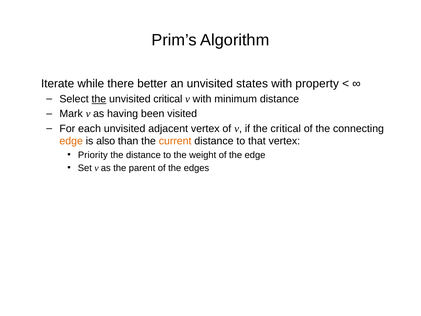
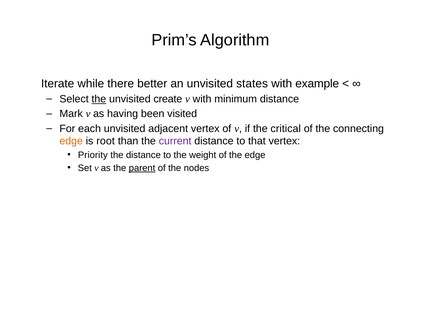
property: property -> example
unvisited critical: critical -> create
also: also -> root
current colour: orange -> purple
parent underline: none -> present
edges: edges -> nodes
